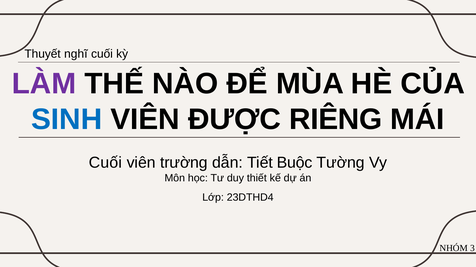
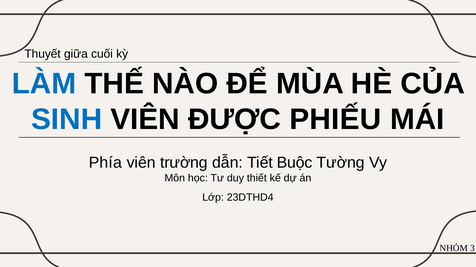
nghĩ: nghĩ -> giữa
LÀM colour: purple -> blue
RIÊNG: RIÊNG -> PHIẾU
Cuối at (105, 163): Cuối -> Phía
